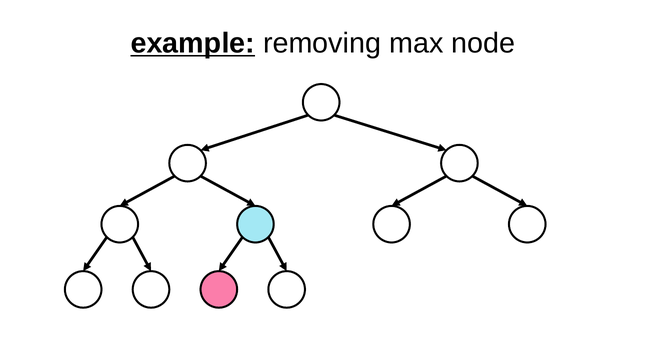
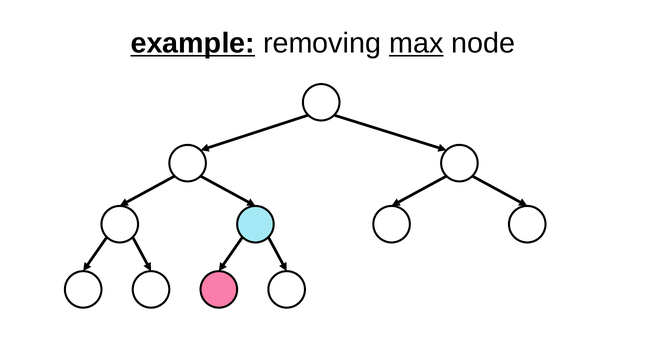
max underline: none -> present
